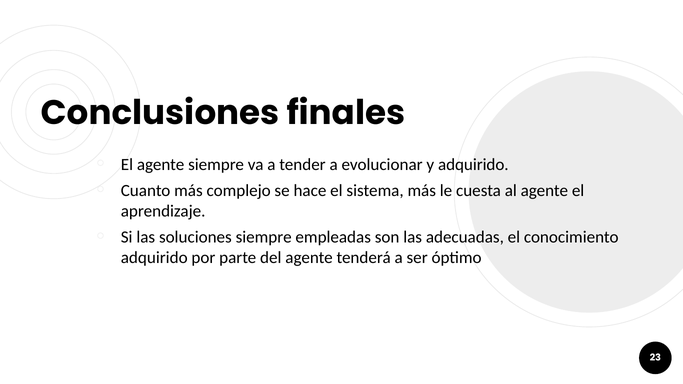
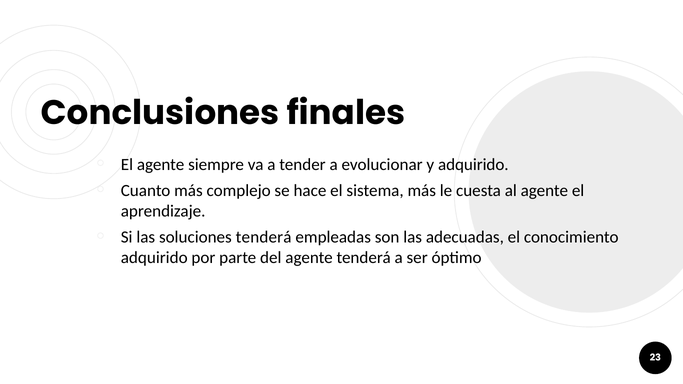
soluciones siempre: siempre -> tenderá
